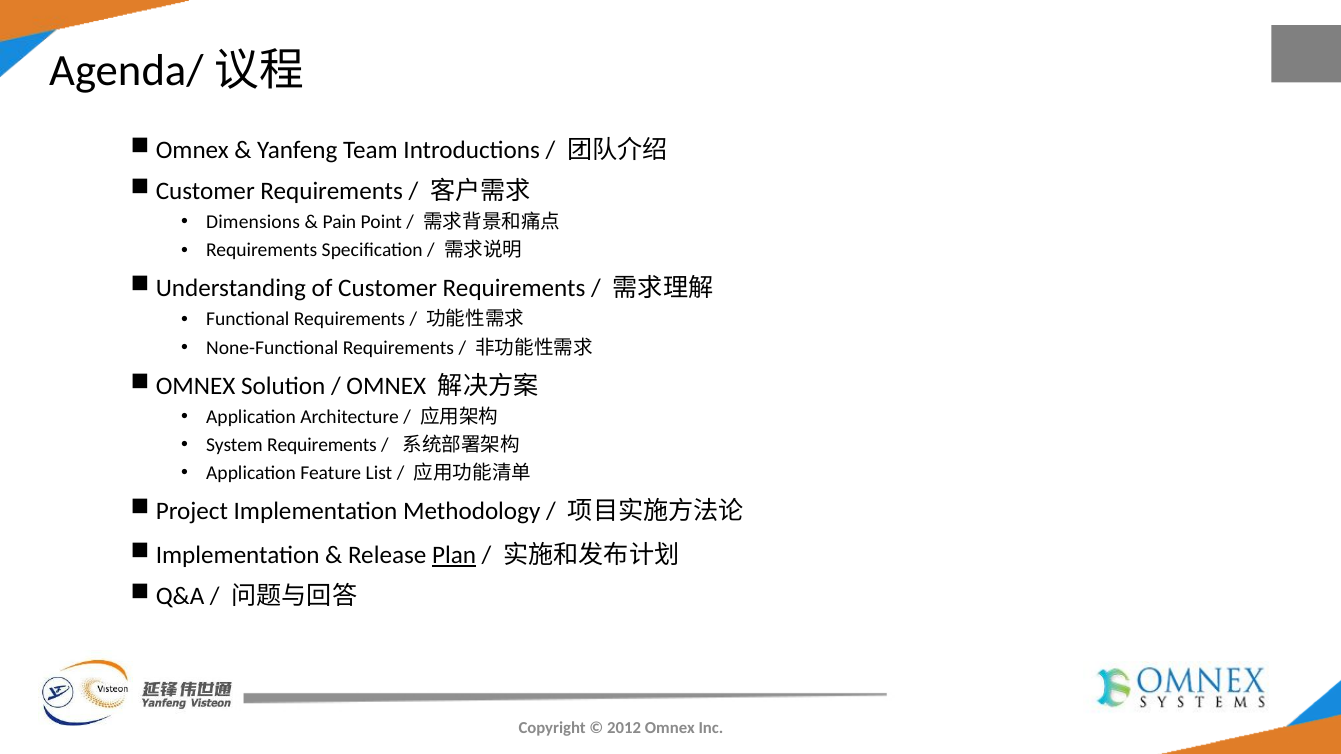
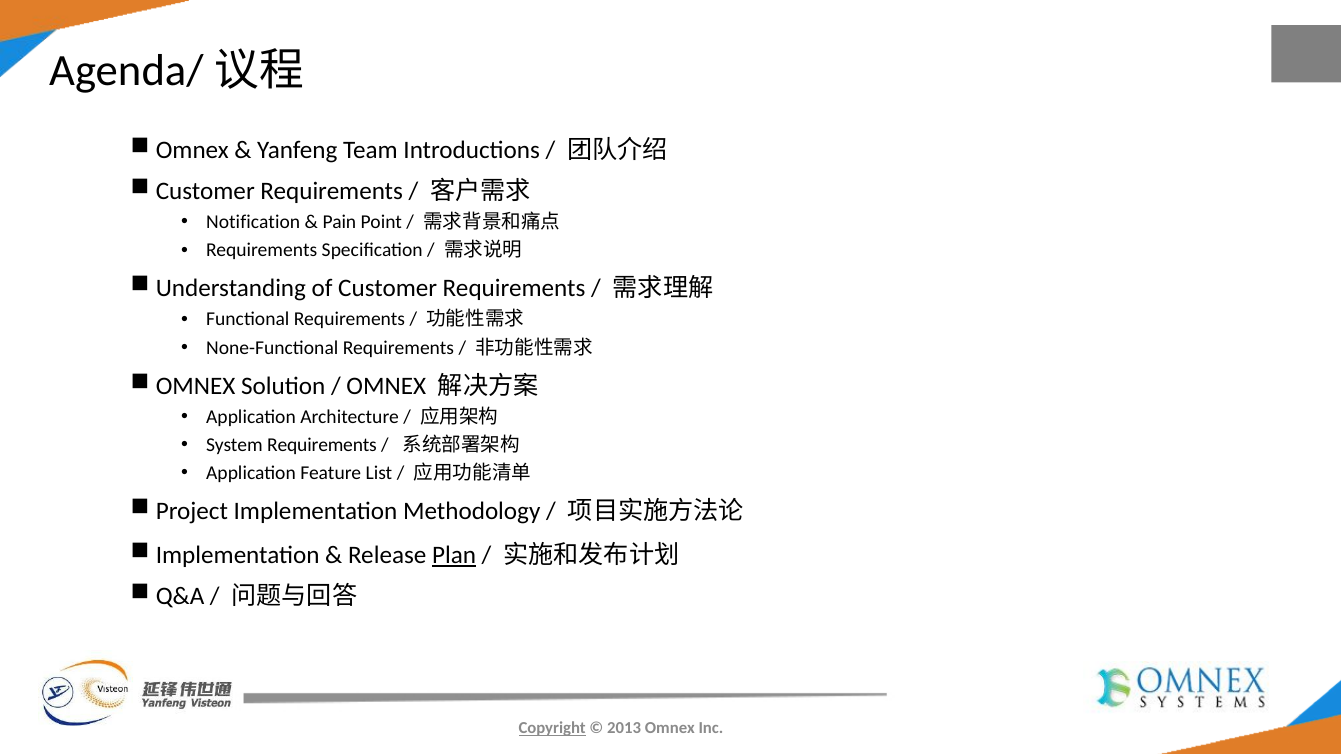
Dimensions: Dimensions -> Notification
Copyright underline: none -> present
2012: 2012 -> 2013
